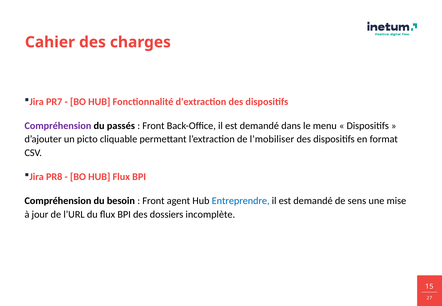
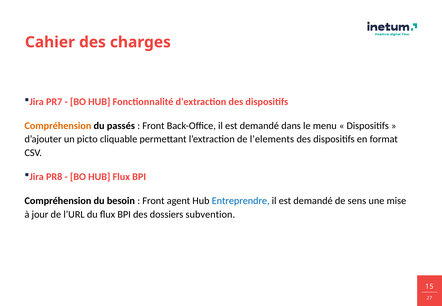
Compréhension at (58, 126) colour: purple -> orange
l’mobiliser: l’mobiliser -> l’elements
incomplète: incomplète -> subvention
